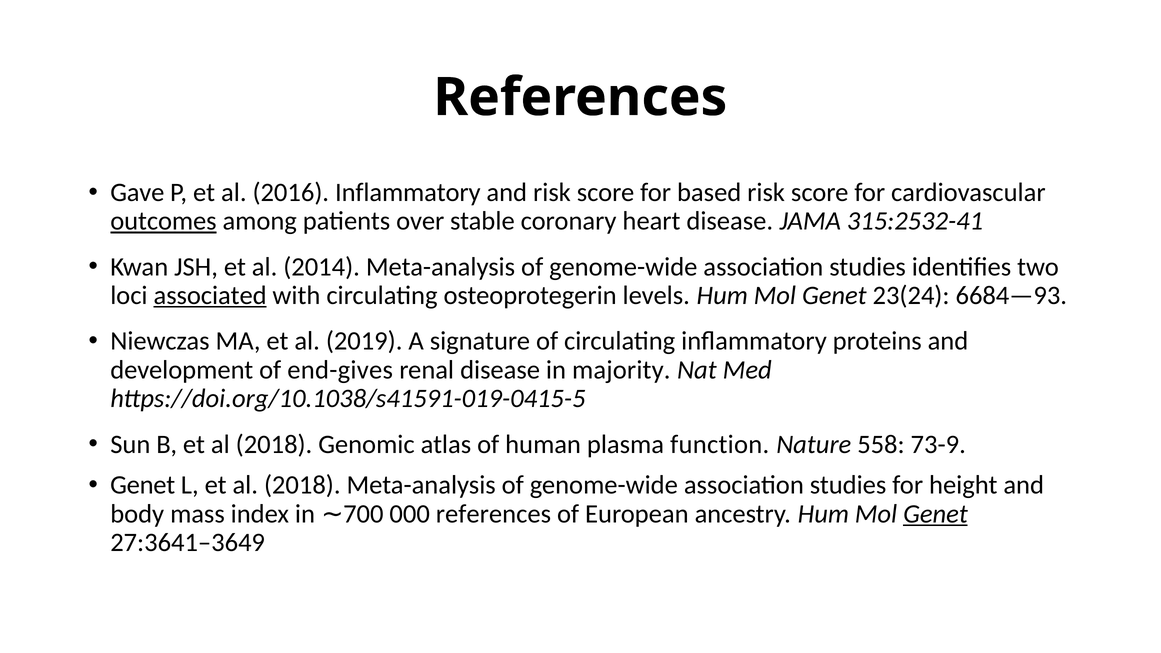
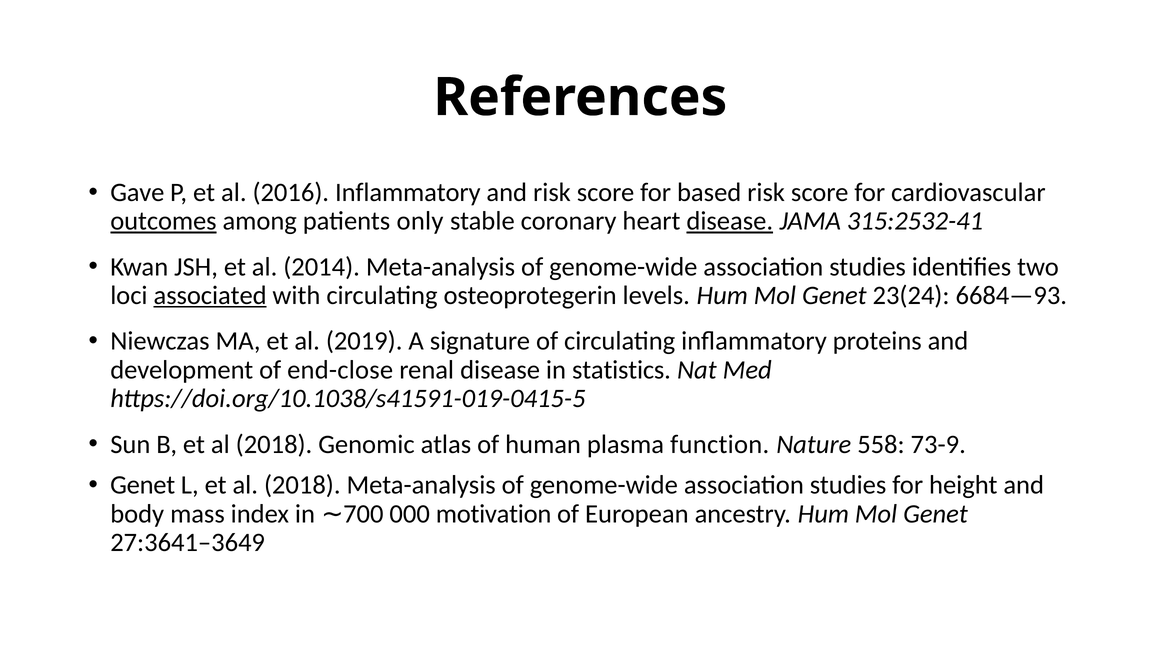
over: over -> only
disease at (730, 221) underline: none -> present
end-gives: end-gives -> end-close
majority: majority -> statistics
Genet at (935, 514) underline: present -> none
000 references: references -> motivation
